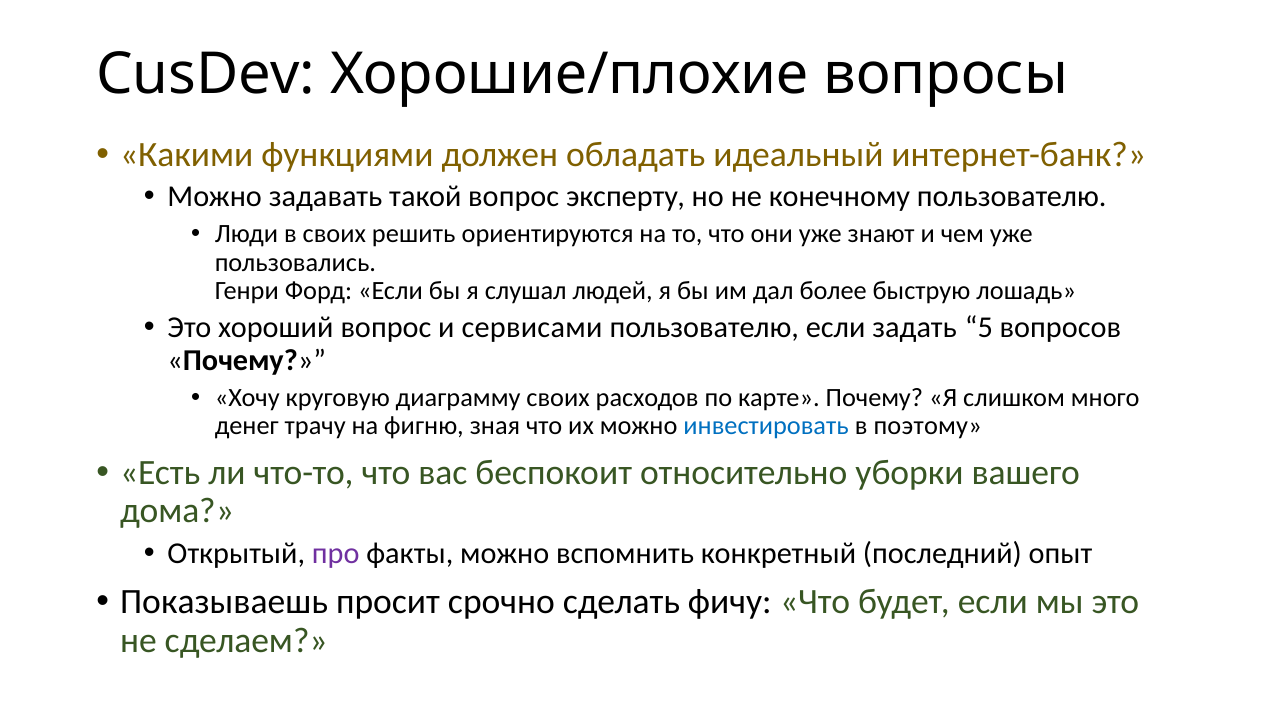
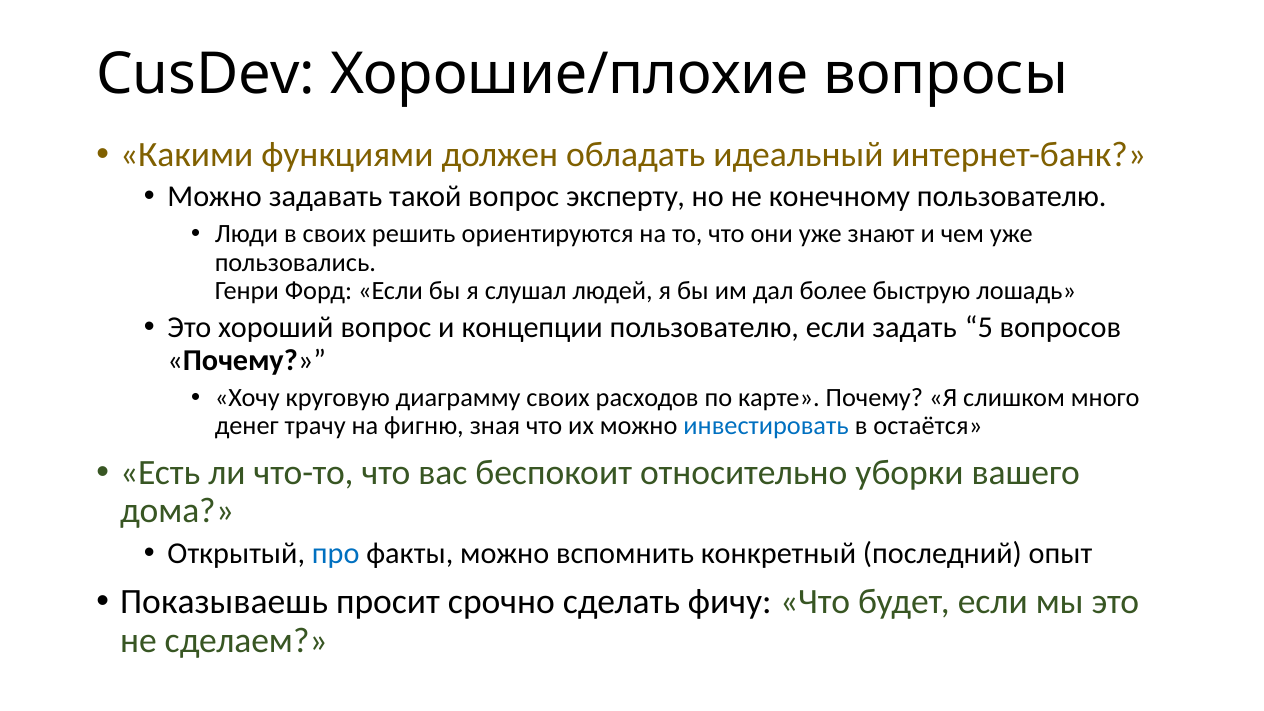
сервисами: сервисами -> концепции
поэтому: поэтому -> остаётся
про colour: purple -> blue
